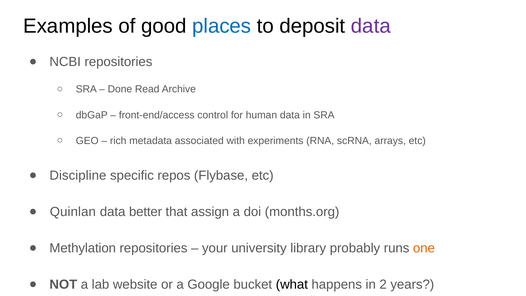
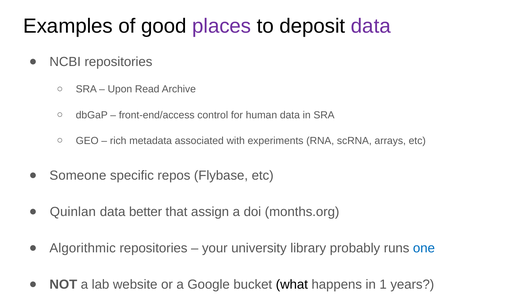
places colour: blue -> purple
Done: Done -> Upon
Discipline: Discipline -> Someone
Methylation: Methylation -> Algorithmic
one colour: orange -> blue
2: 2 -> 1
